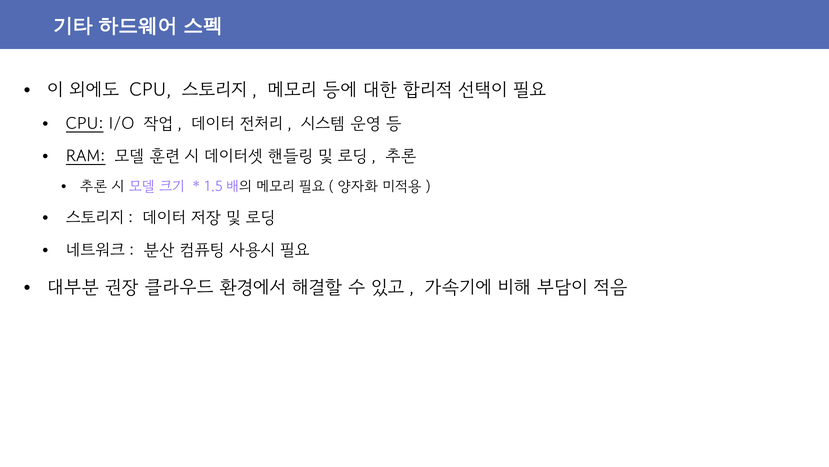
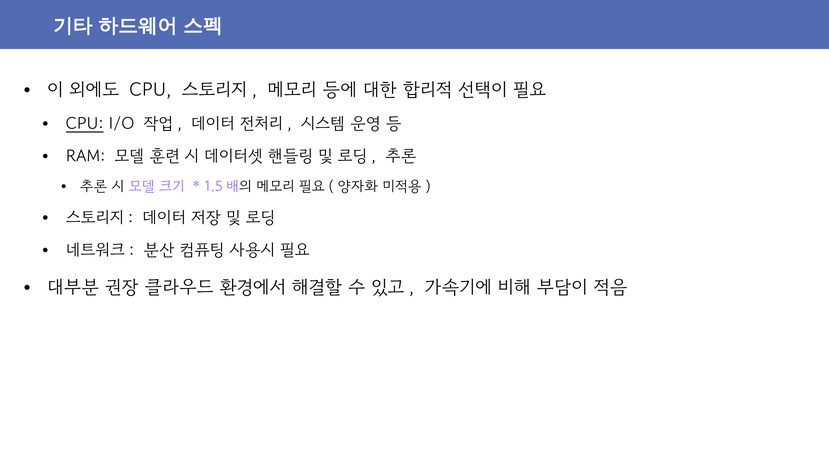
RAM underline: present -> none
